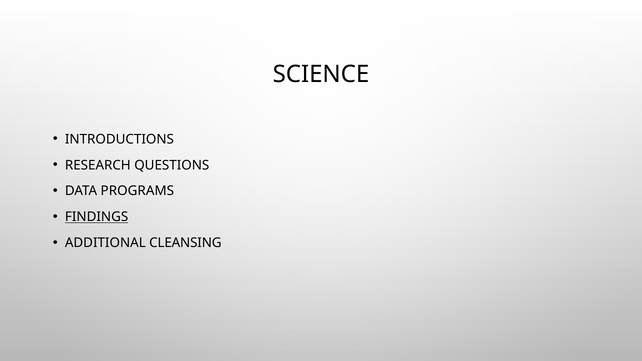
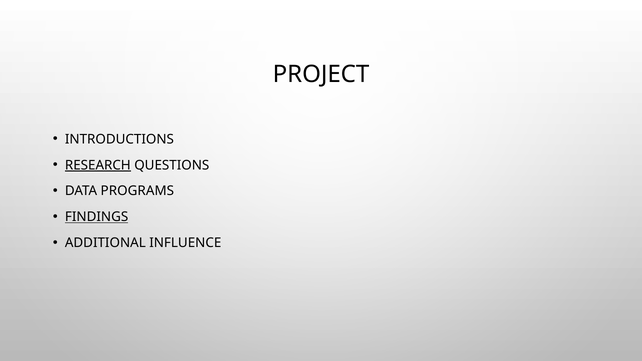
SCIENCE: SCIENCE -> PROJECT
RESEARCH underline: none -> present
CLEANSING: CLEANSING -> INFLUENCE
